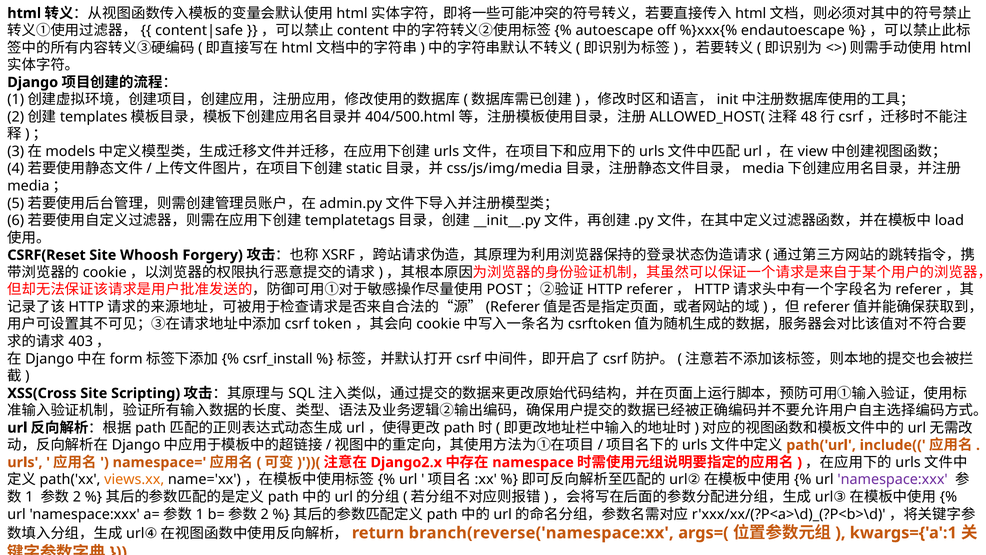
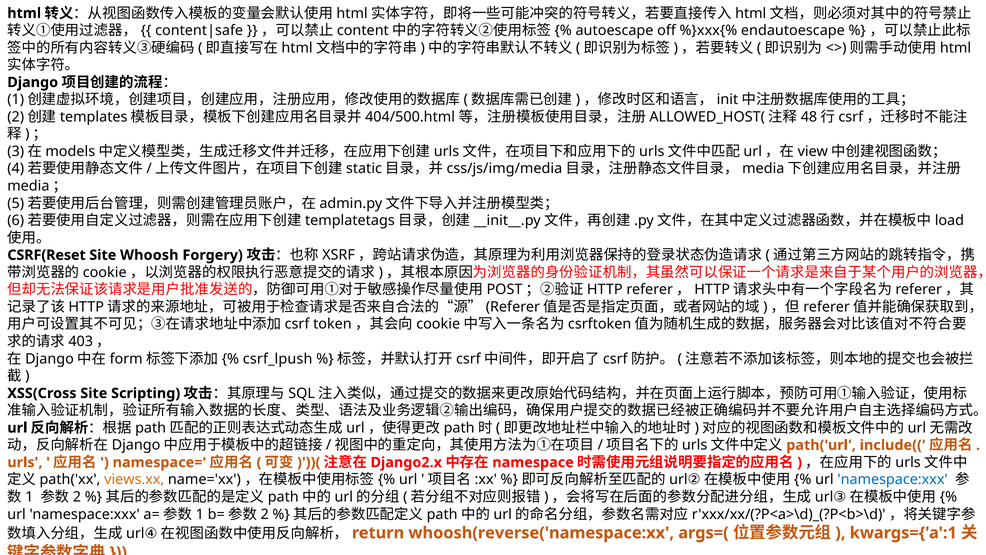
csrf_install: csrf_install -> csrf_lpush
namespace:xxx at (893, 479) colour: purple -> blue
branch(reverse('namespace:xx: branch(reverse('namespace:xx -> whoosh(reverse('namespace:xx
